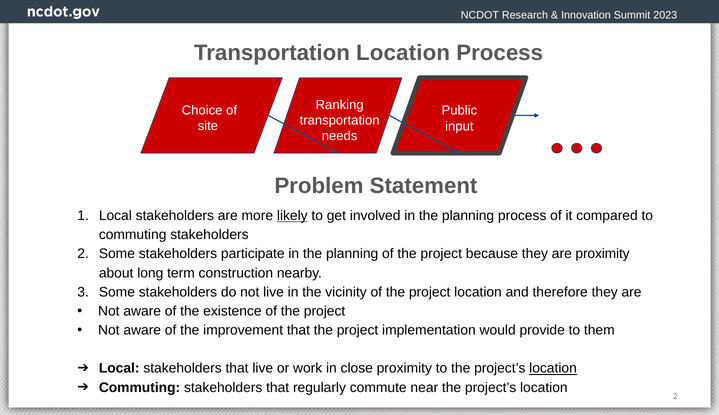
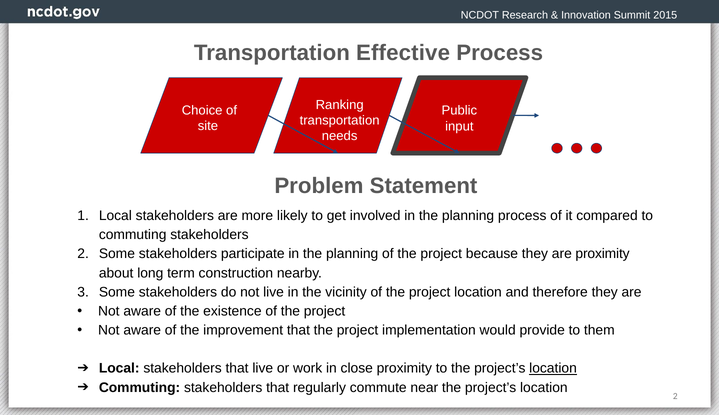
2023: 2023 -> 2015
Transportation Location: Location -> Effective
likely underline: present -> none
